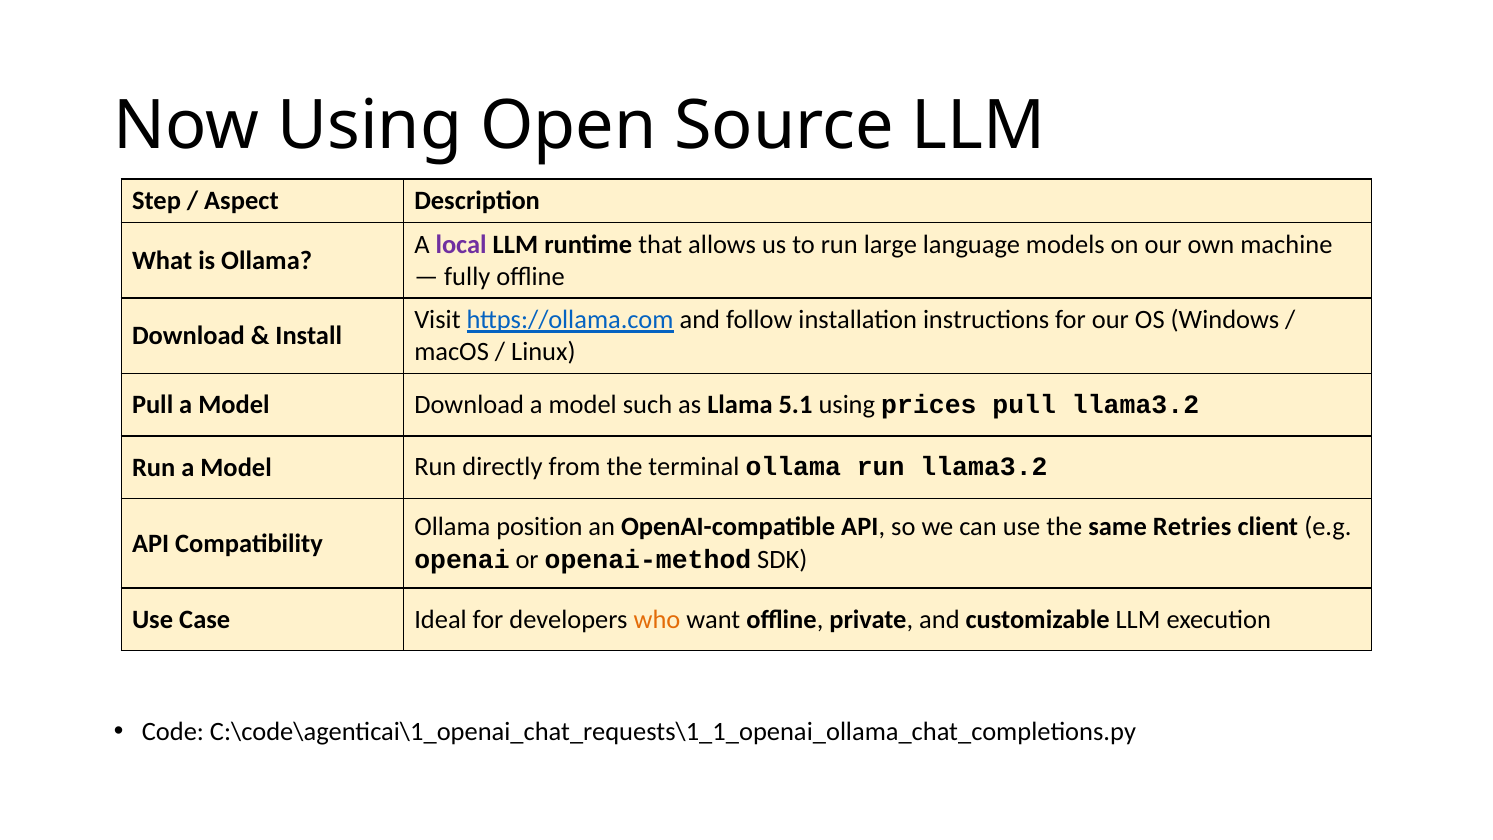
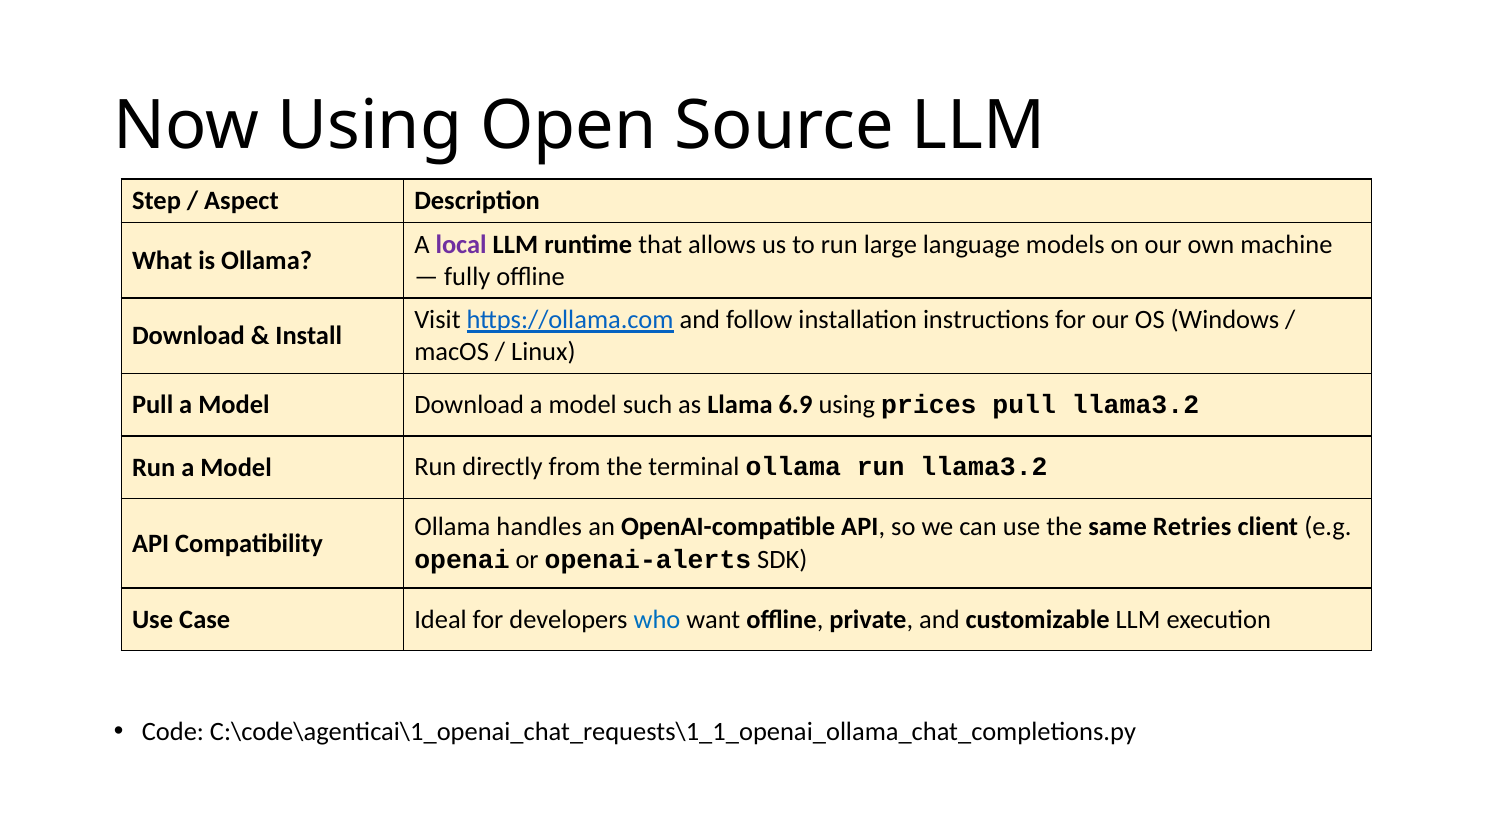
5.1: 5.1 -> 6.9
position: position -> handles
openai-method: openai-method -> openai-alerts
who colour: orange -> blue
